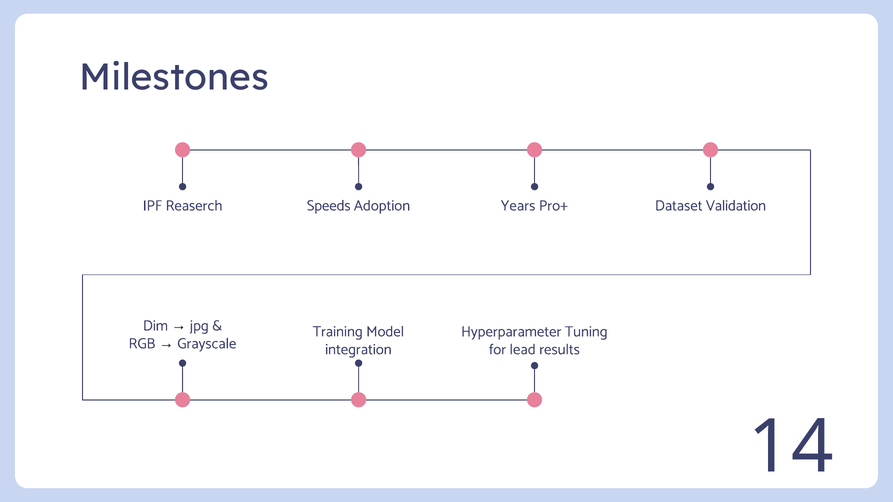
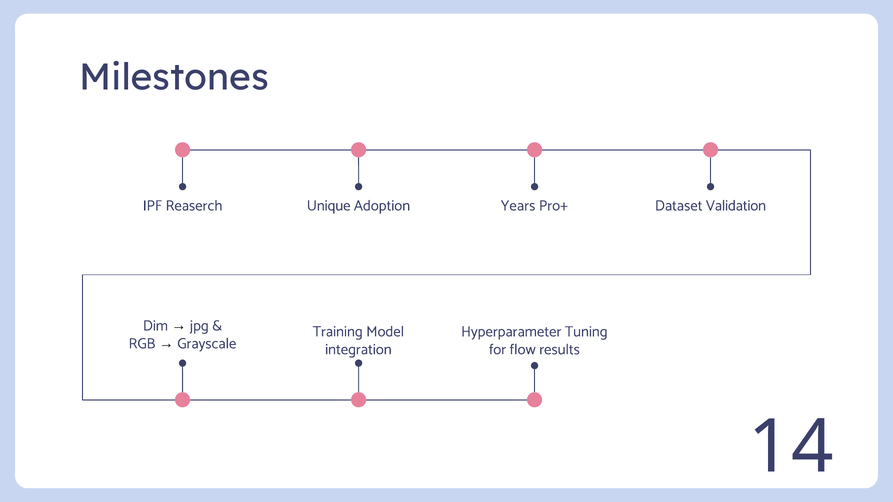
Speeds: Speeds -> Unique
lead: lead -> flow
